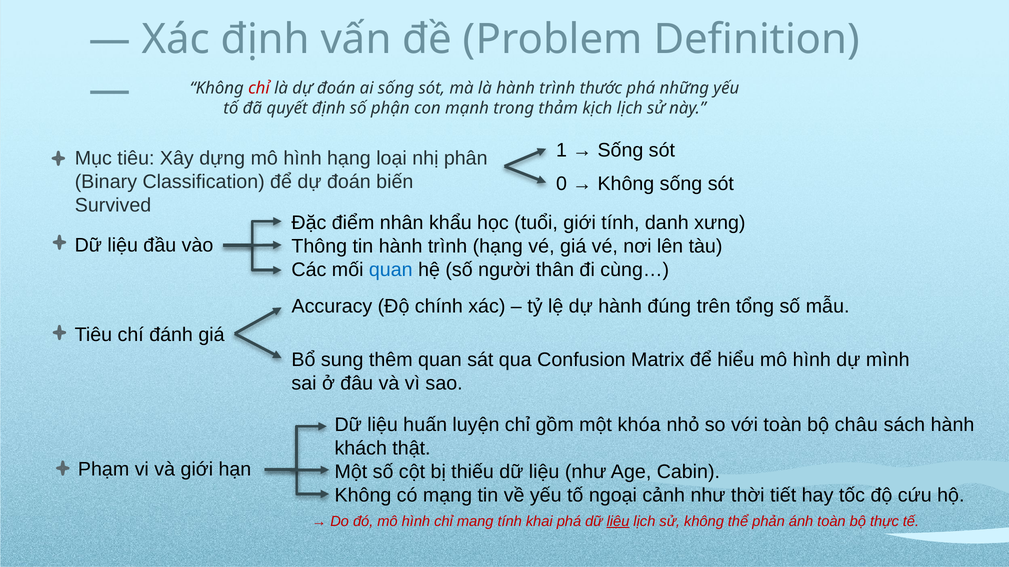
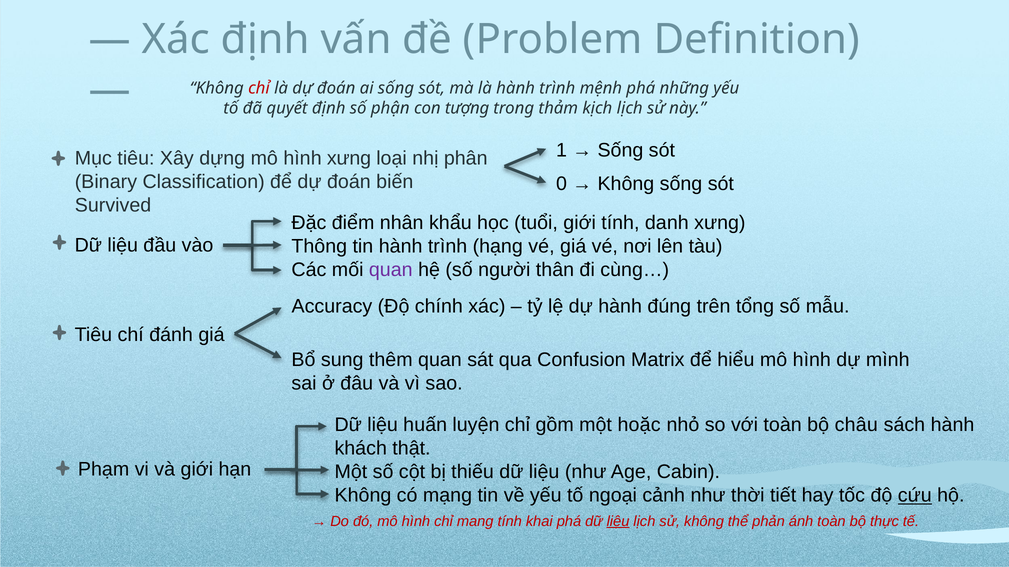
thước: thước -> mệnh
mạnh: mạnh -> tượng
hình hạng: hạng -> xưng
quan at (391, 270) colour: blue -> purple
khóa: khóa -> hoặc
cứu underline: none -> present
